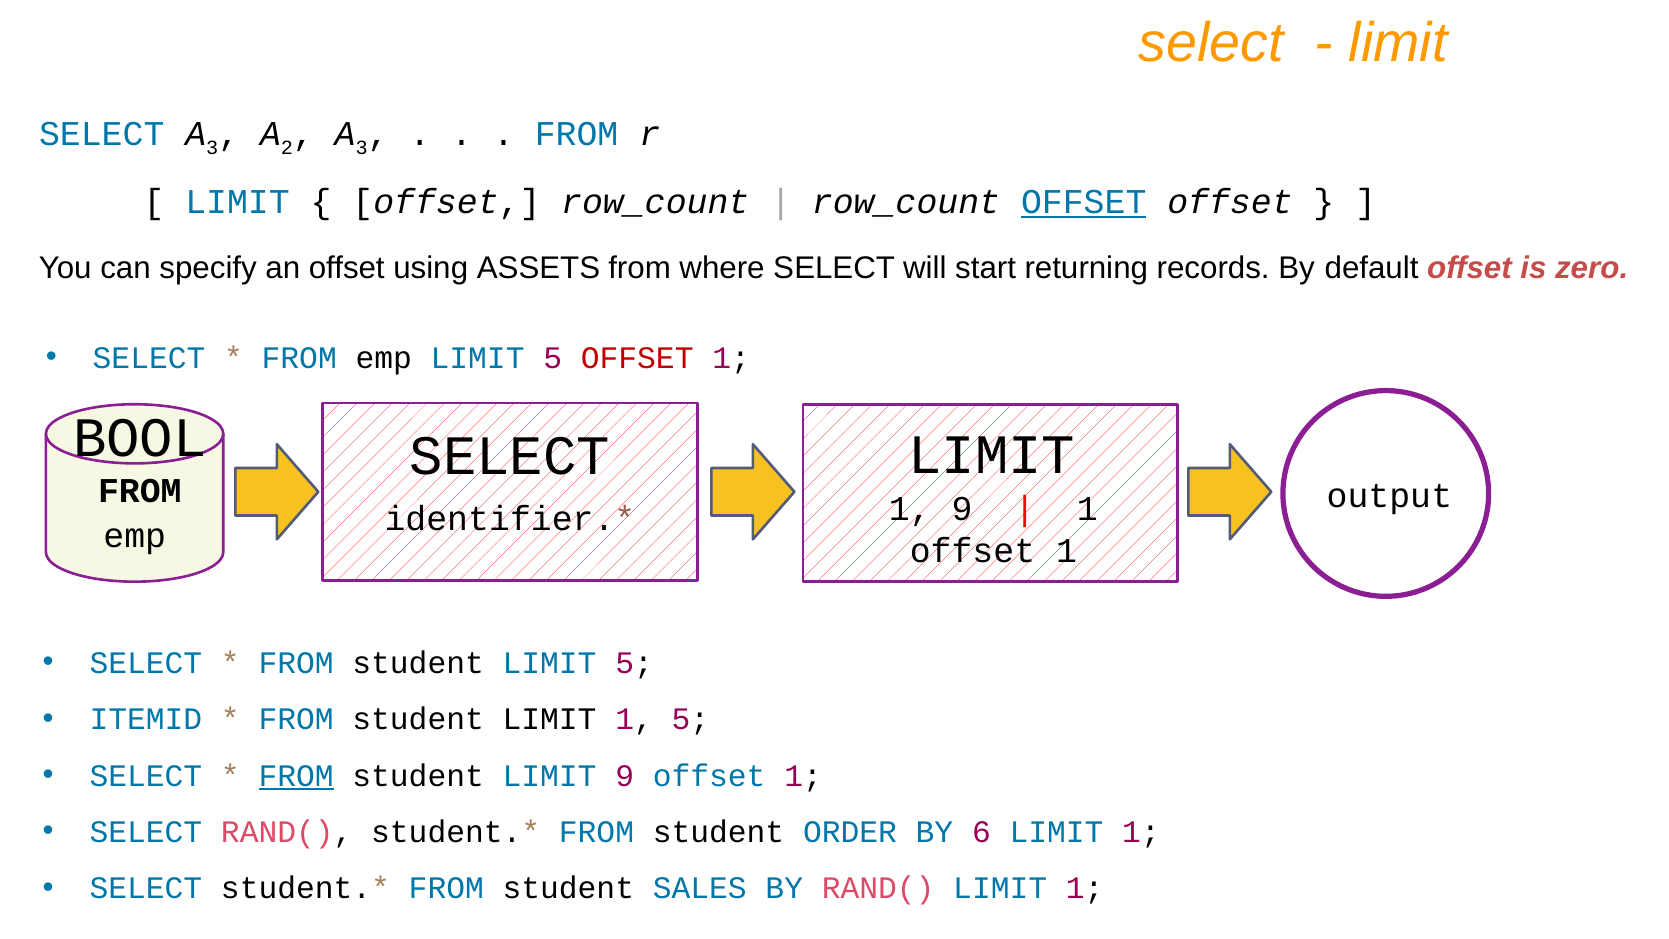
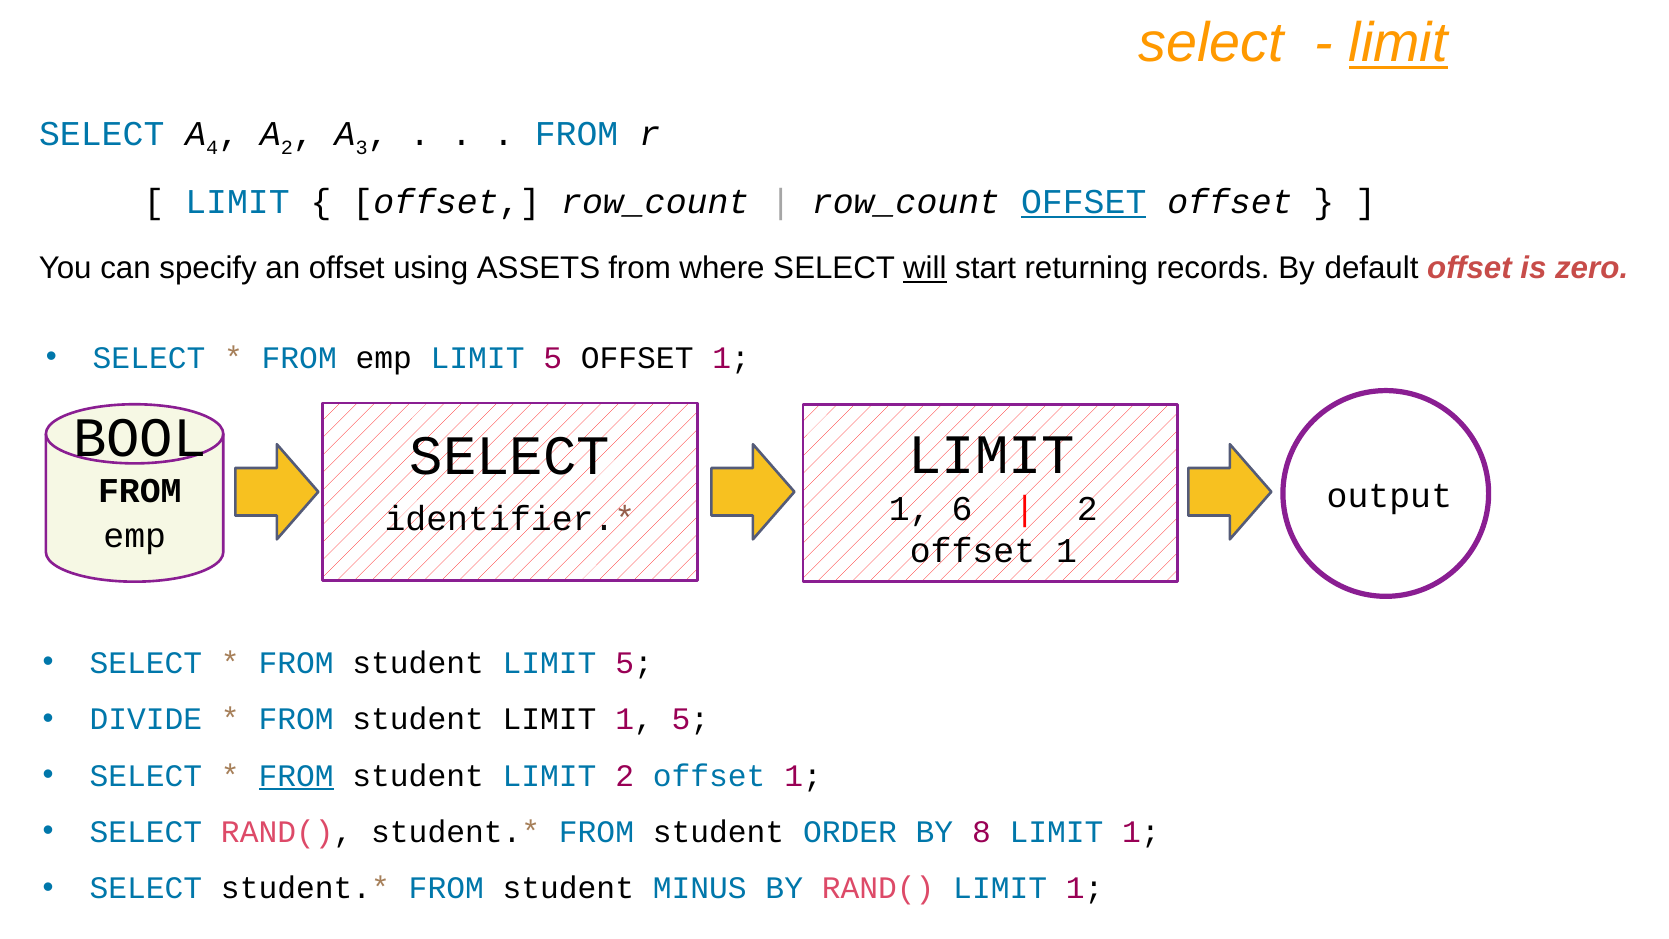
limit at (1398, 43) underline: none -> present
3 at (212, 147): 3 -> 4
will underline: none -> present
OFFSET at (637, 358) colour: red -> black
1 9: 9 -> 6
1 at (1087, 509): 1 -> 2
ITEMID: ITEMID -> DIVIDE
LIMIT 9: 9 -> 2
6: 6 -> 8
SALES: SALES -> MINUS
